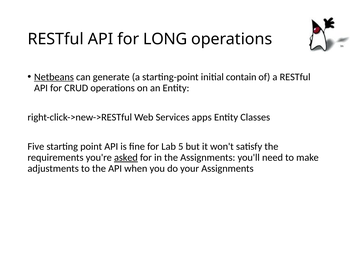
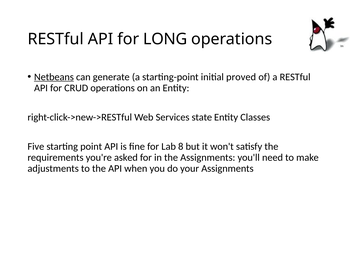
contain: contain -> proved
apps: apps -> state
5: 5 -> 8
asked underline: present -> none
